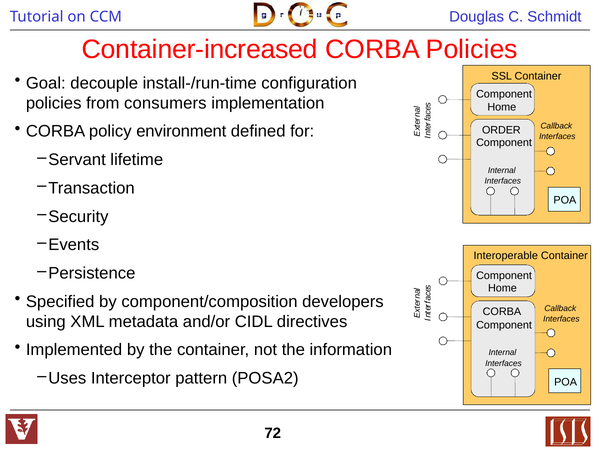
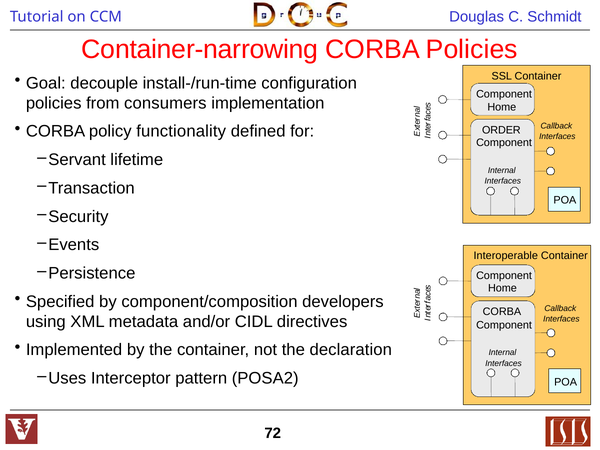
Container-increased: Container-increased -> Container-narrowing
environment: environment -> functionality
information: information -> declaration
